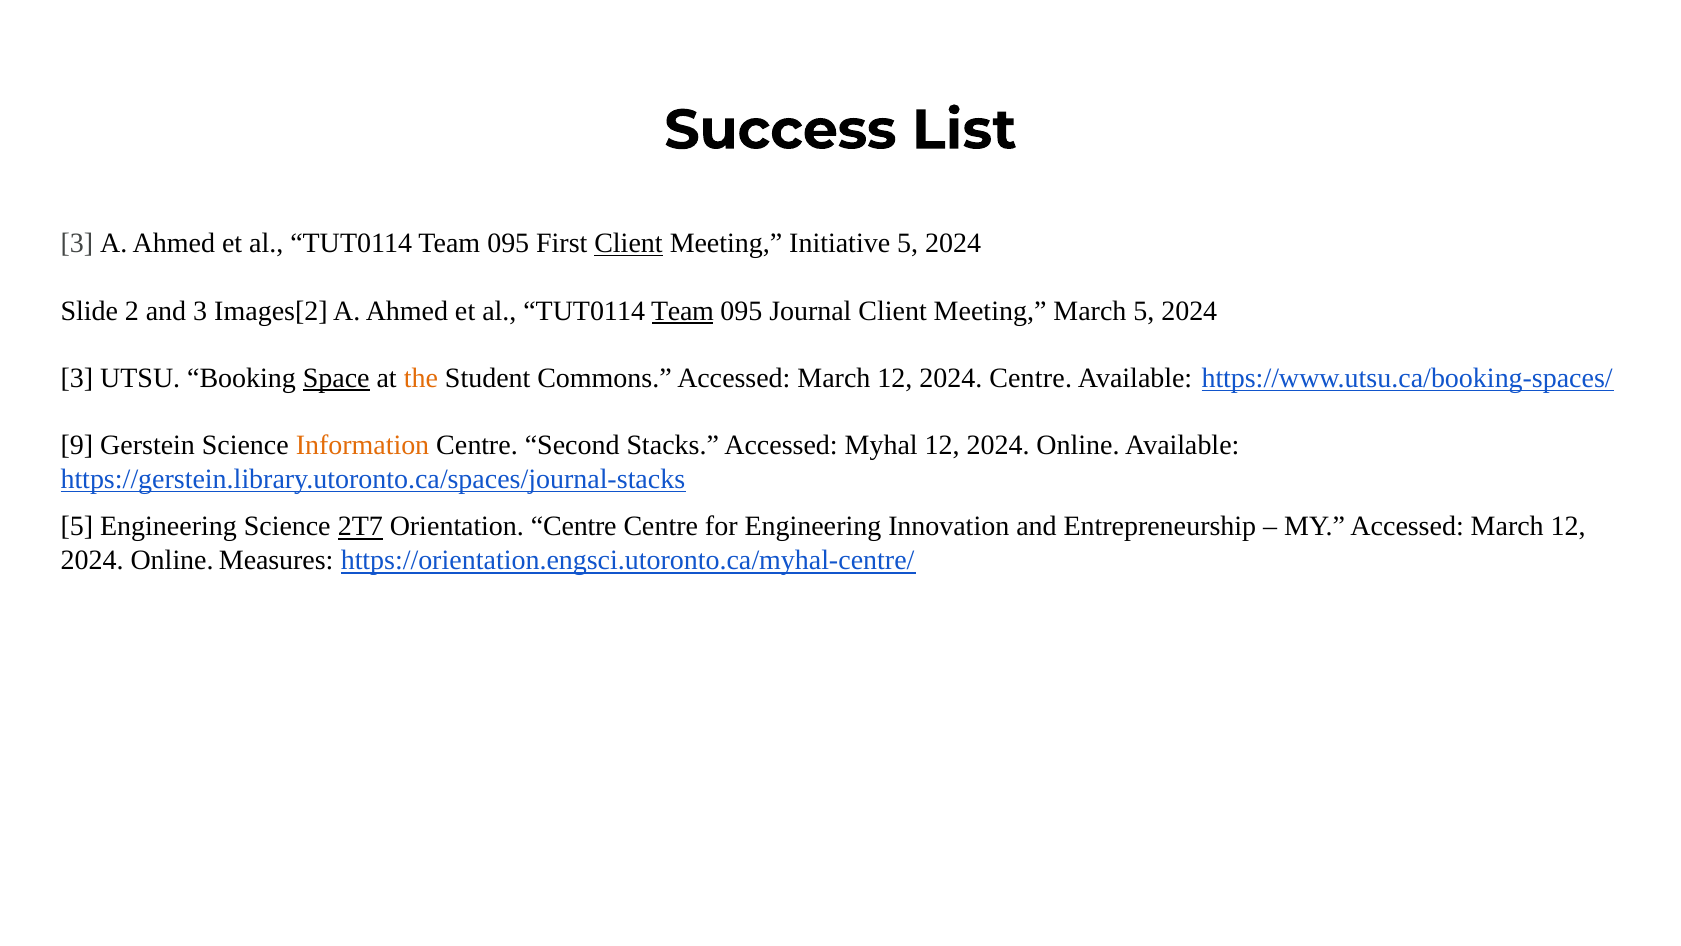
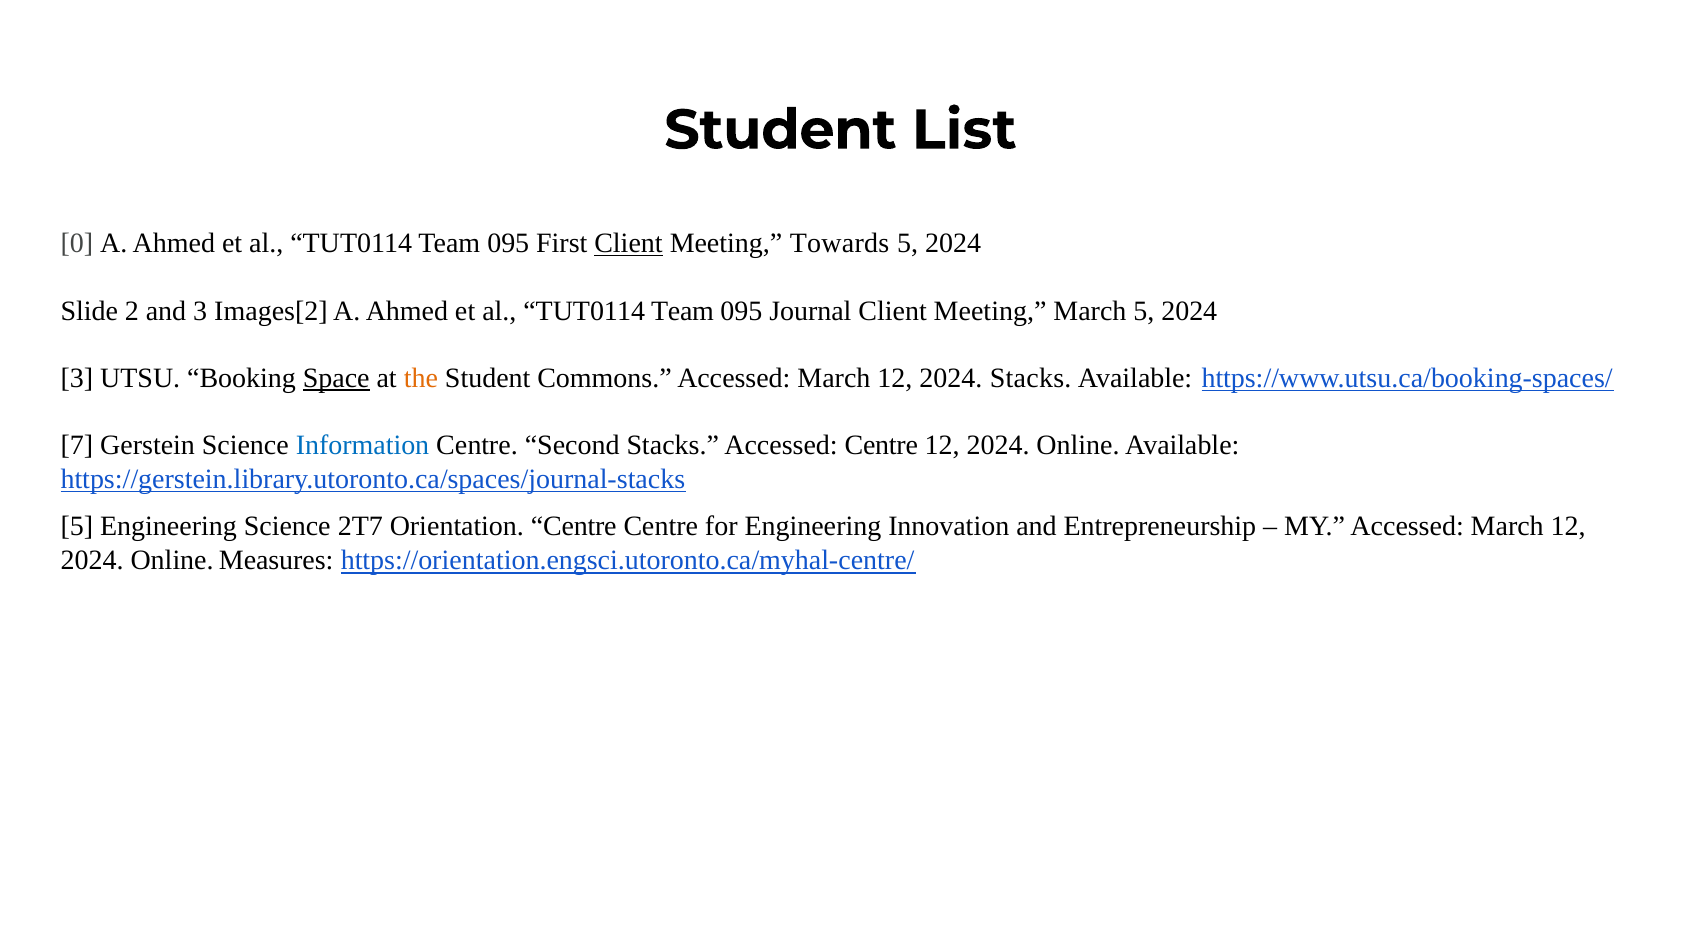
Success at (780, 130): Success -> Student
3 at (77, 243): 3 -> 0
Initiative: Initiative -> Towards
Team at (683, 311) underline: present -> none
2024 Centre: Centre -> Stacks
9: 9 -> 7
Information colour: orange -> blue
Accessed Myhal: Myhal -> Centre
2T7 underline: present -> none
